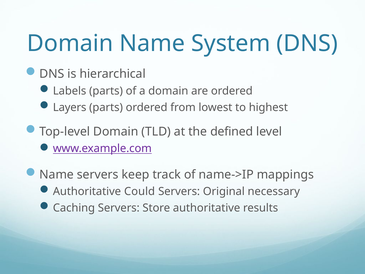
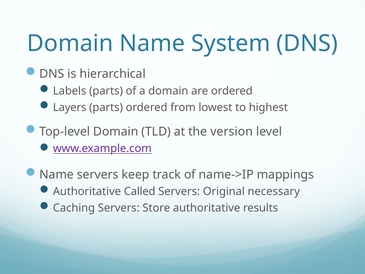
defined: defined -> version
Could: Could -> Called
